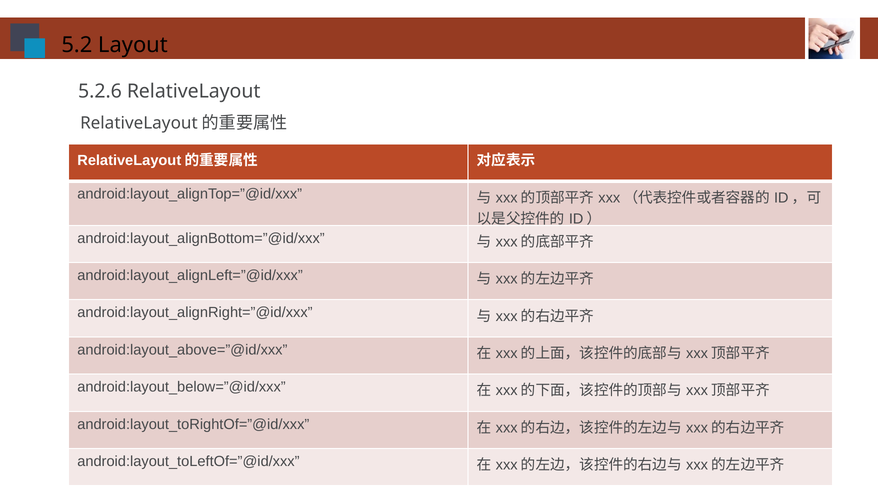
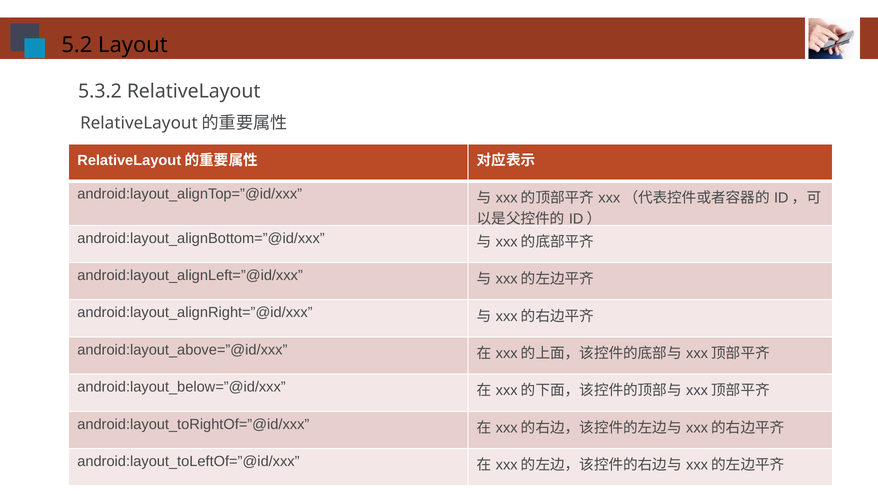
5.2.6: 5.2.6 -> 5.3.2
